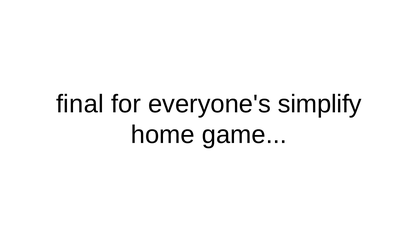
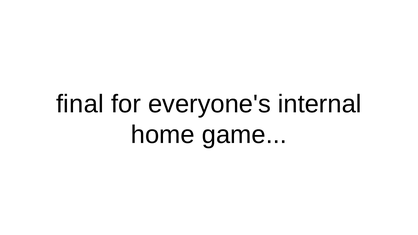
simplify: simplify -> internal
